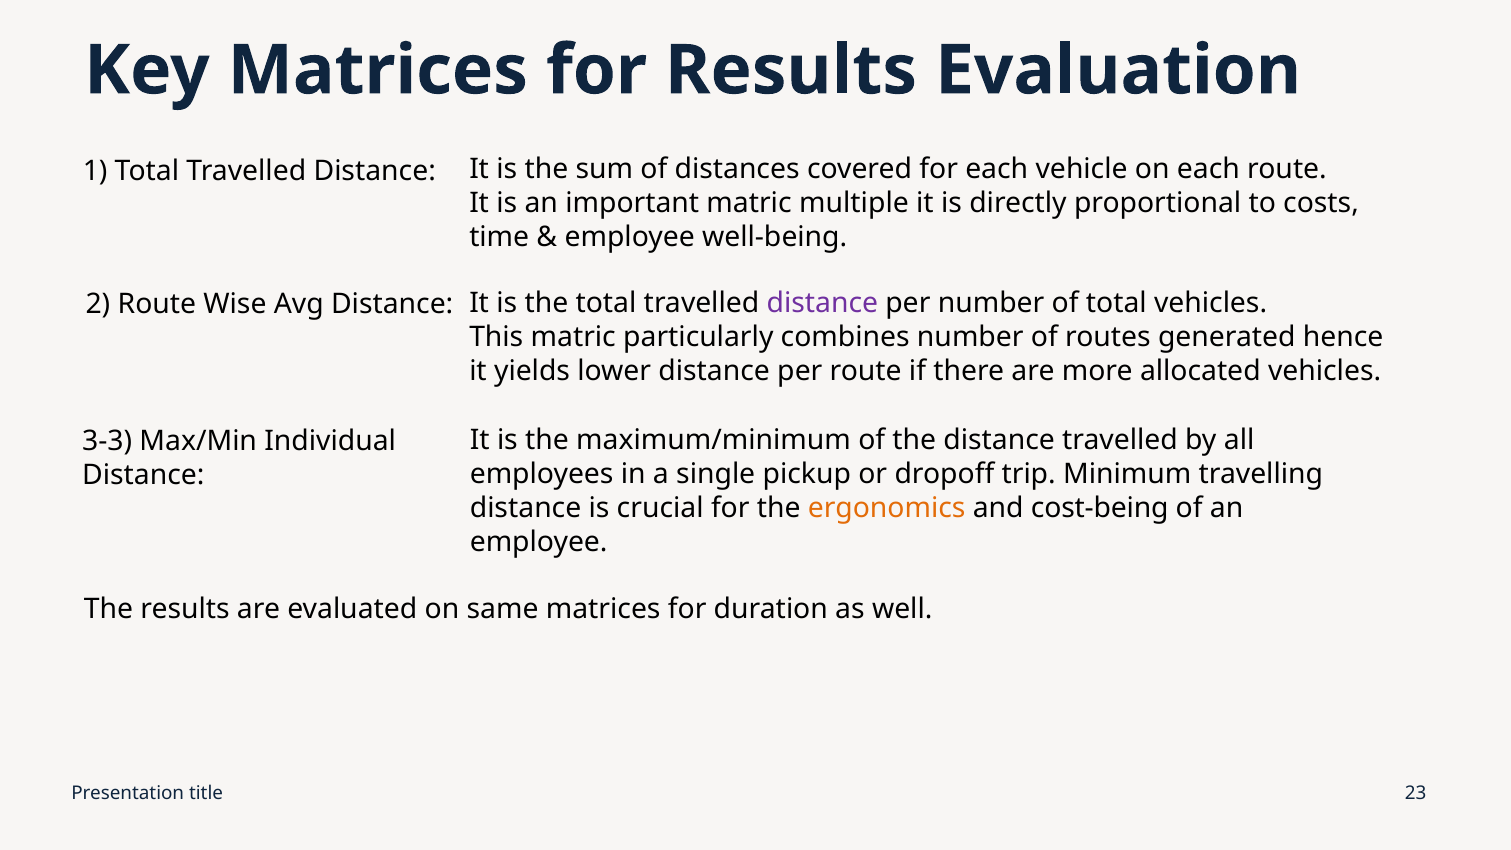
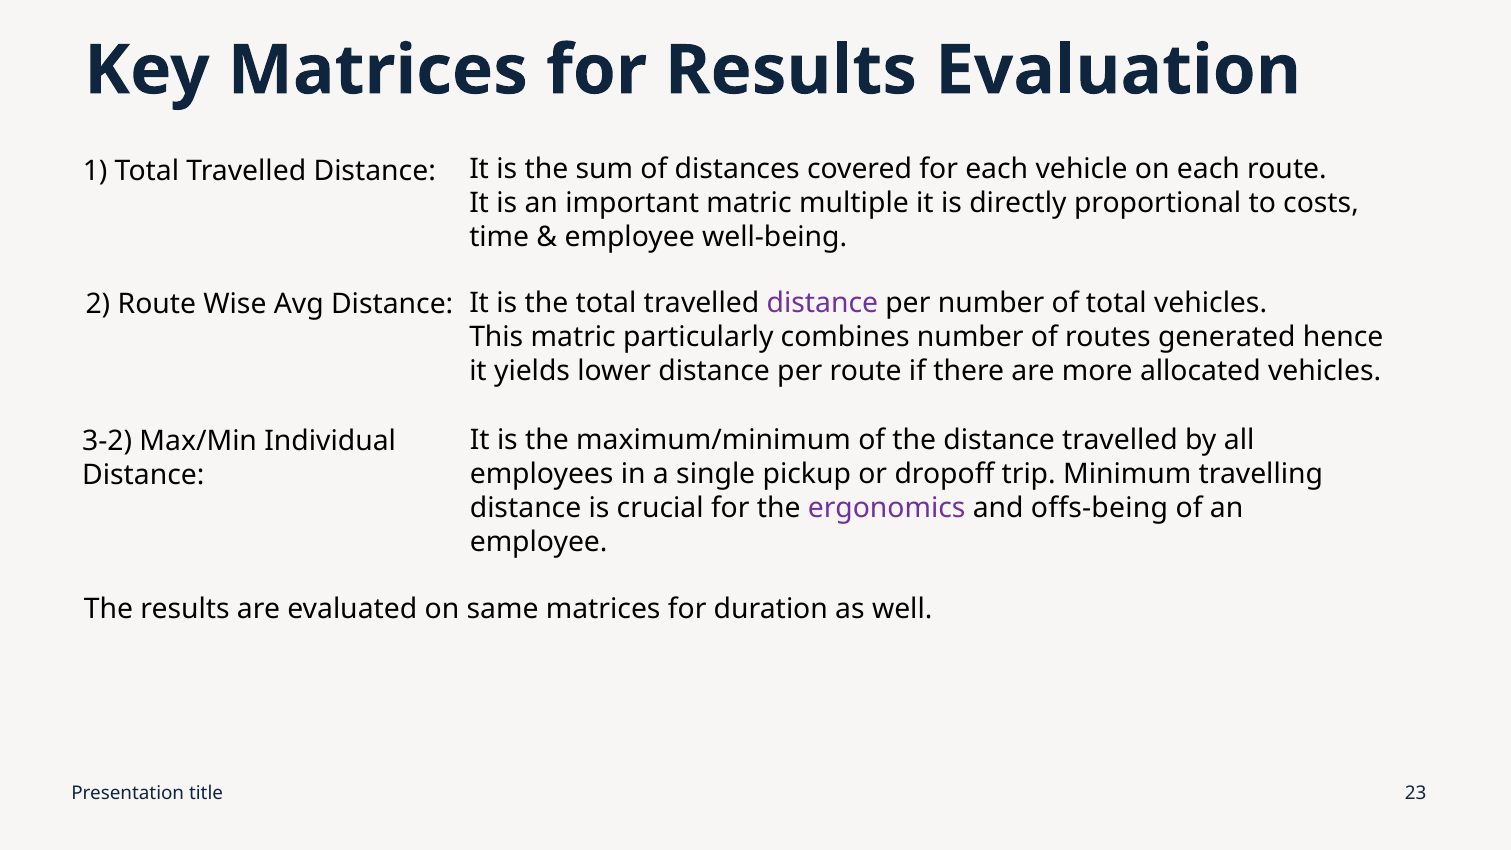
3-3: 3-3 -> 3-2
ergonomics colour: orange -> purple
cost-being: cost-being -> offs-being
